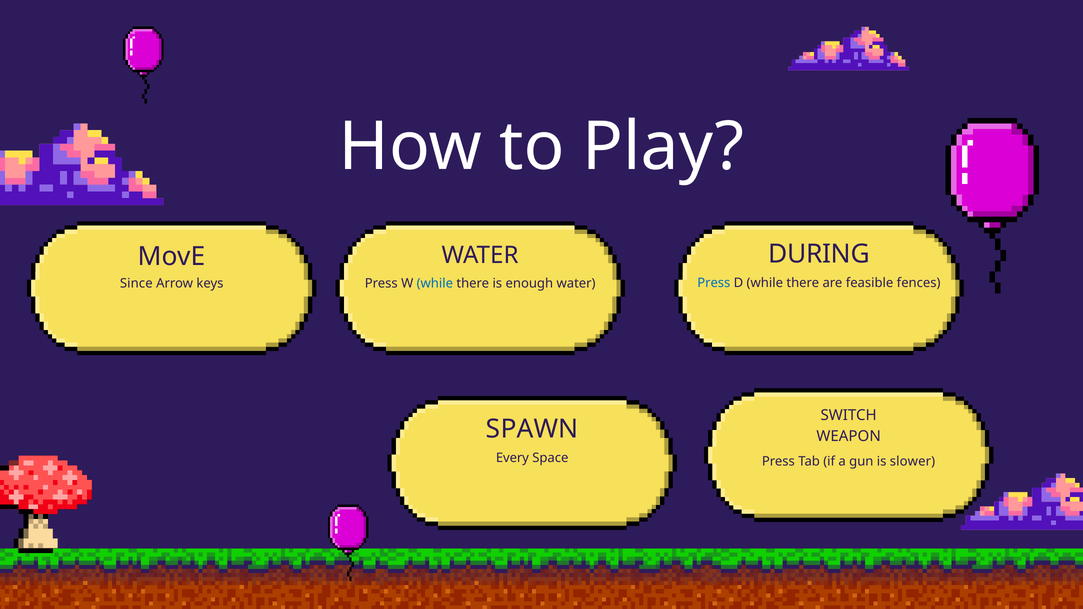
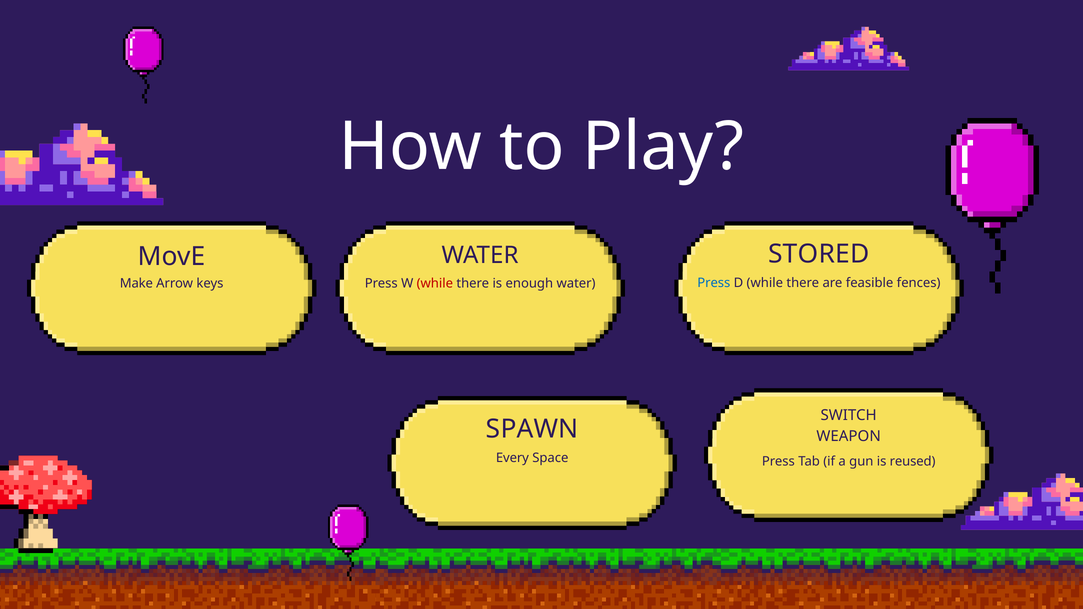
DURING: DURING -> STORED
Since: Since -> Make
while at (435, 283) colour: blue -> red
slower: slower -> reused
